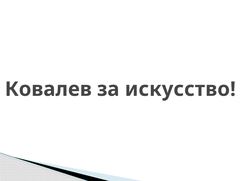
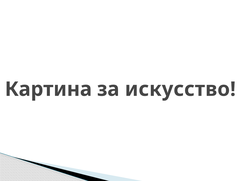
Ковалев: Ковалев -> Картина
